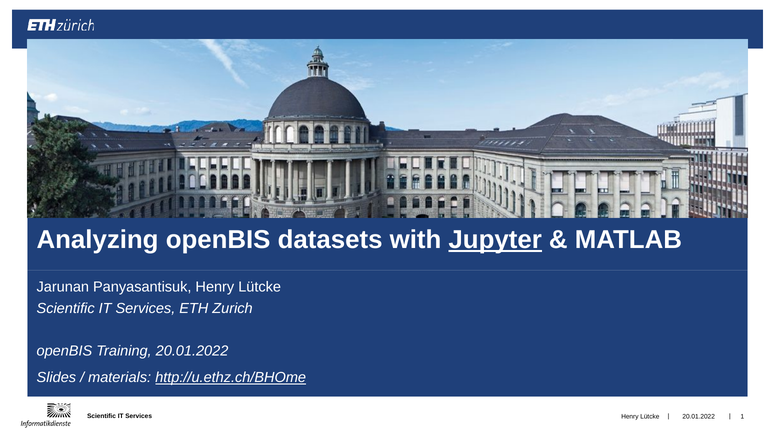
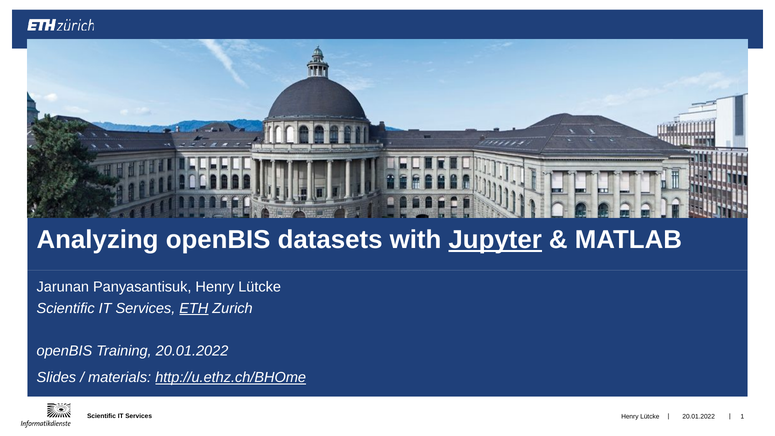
ETH underline: none -> present
